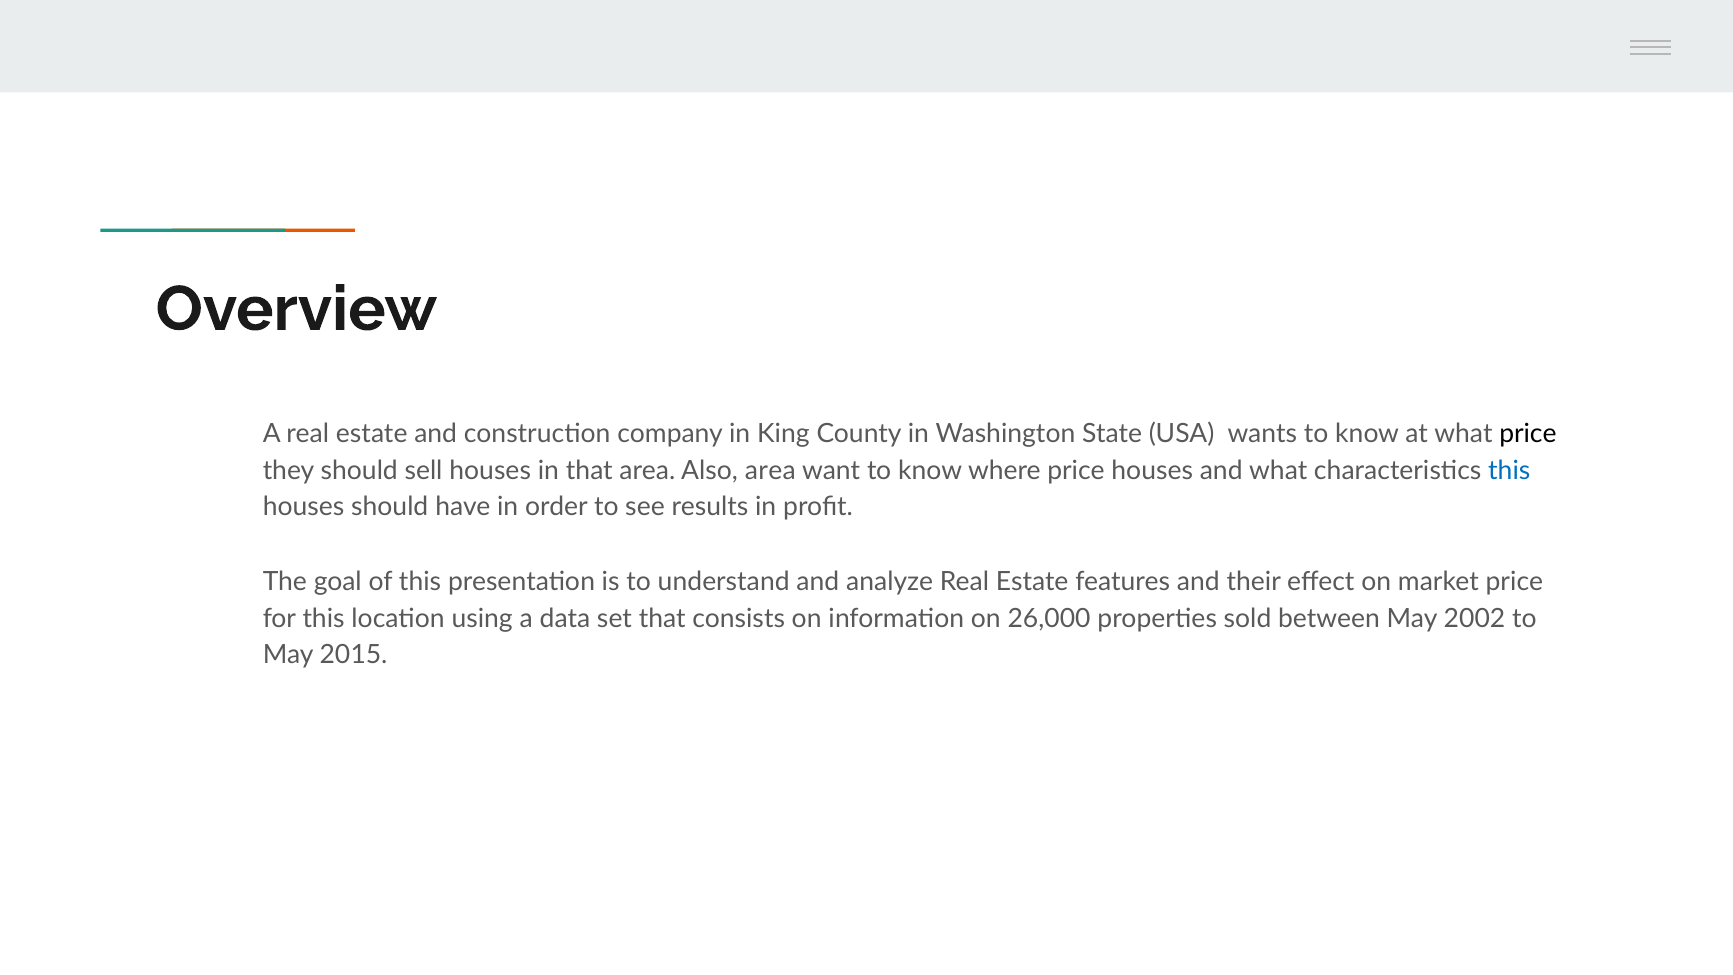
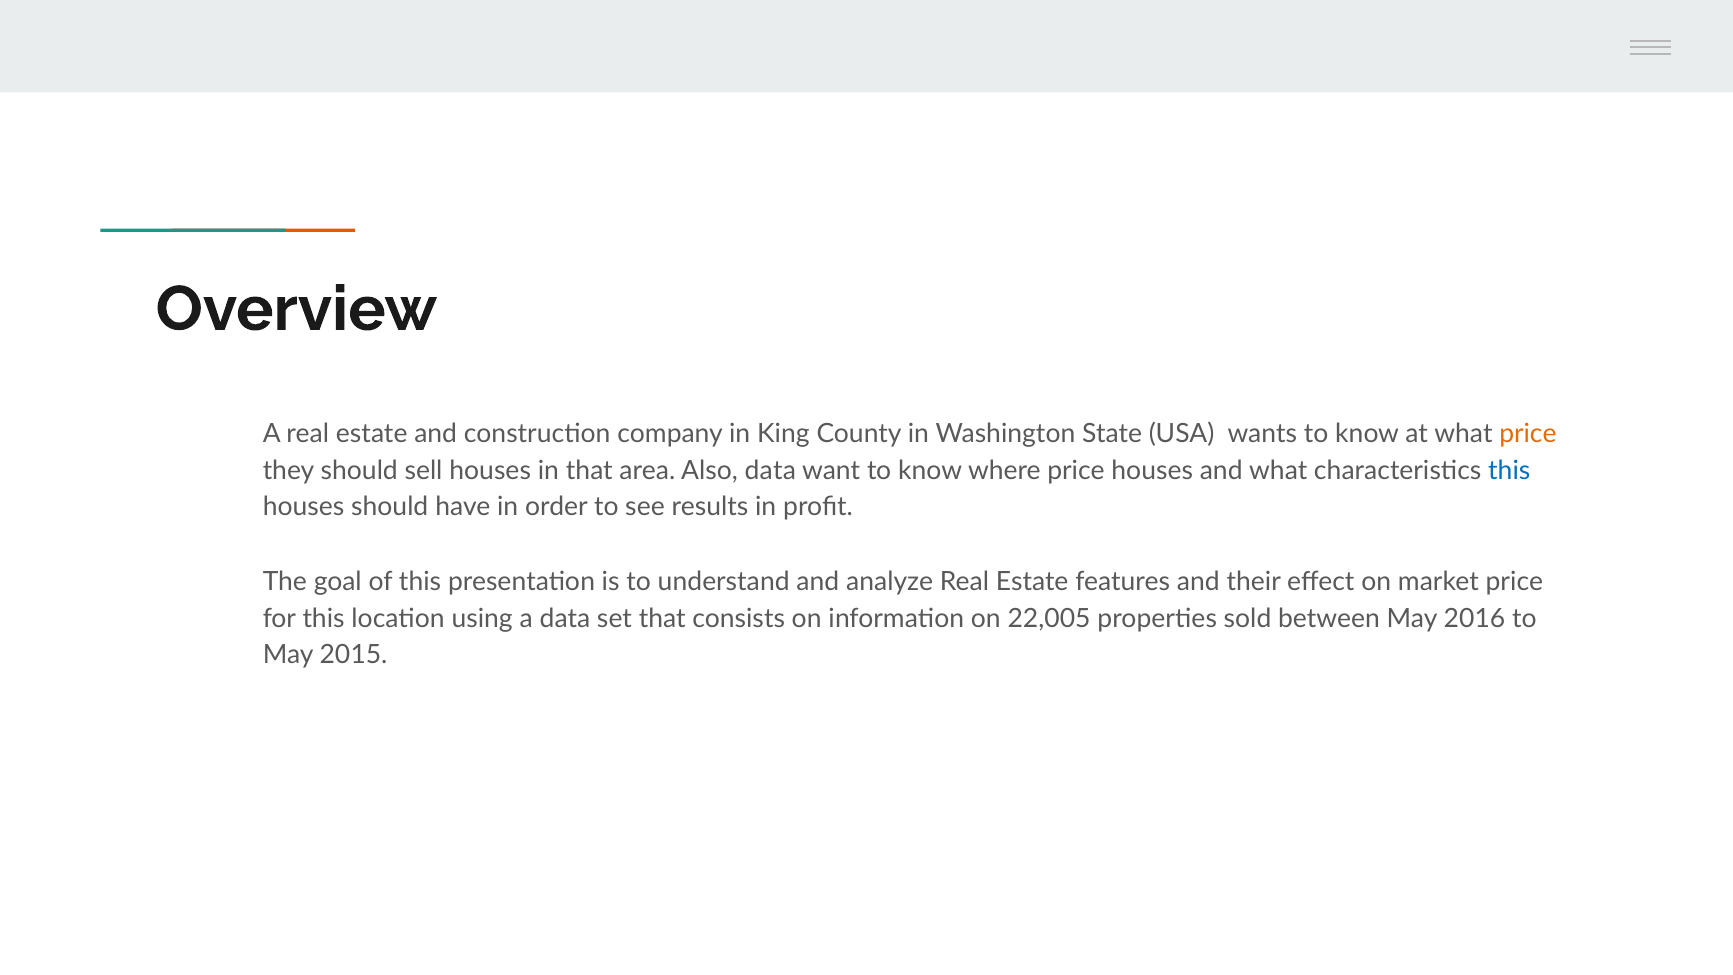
price at (1528, 434) colour: black -> orange
Also area: area -> data
26,000: 26,000 -> 22,005
2002: 2002 -> 2016
